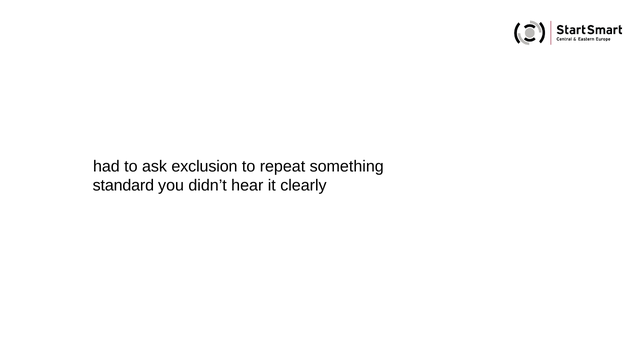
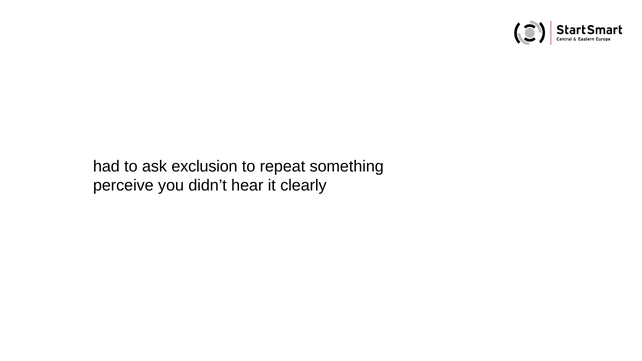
standard: standard -> perceive
